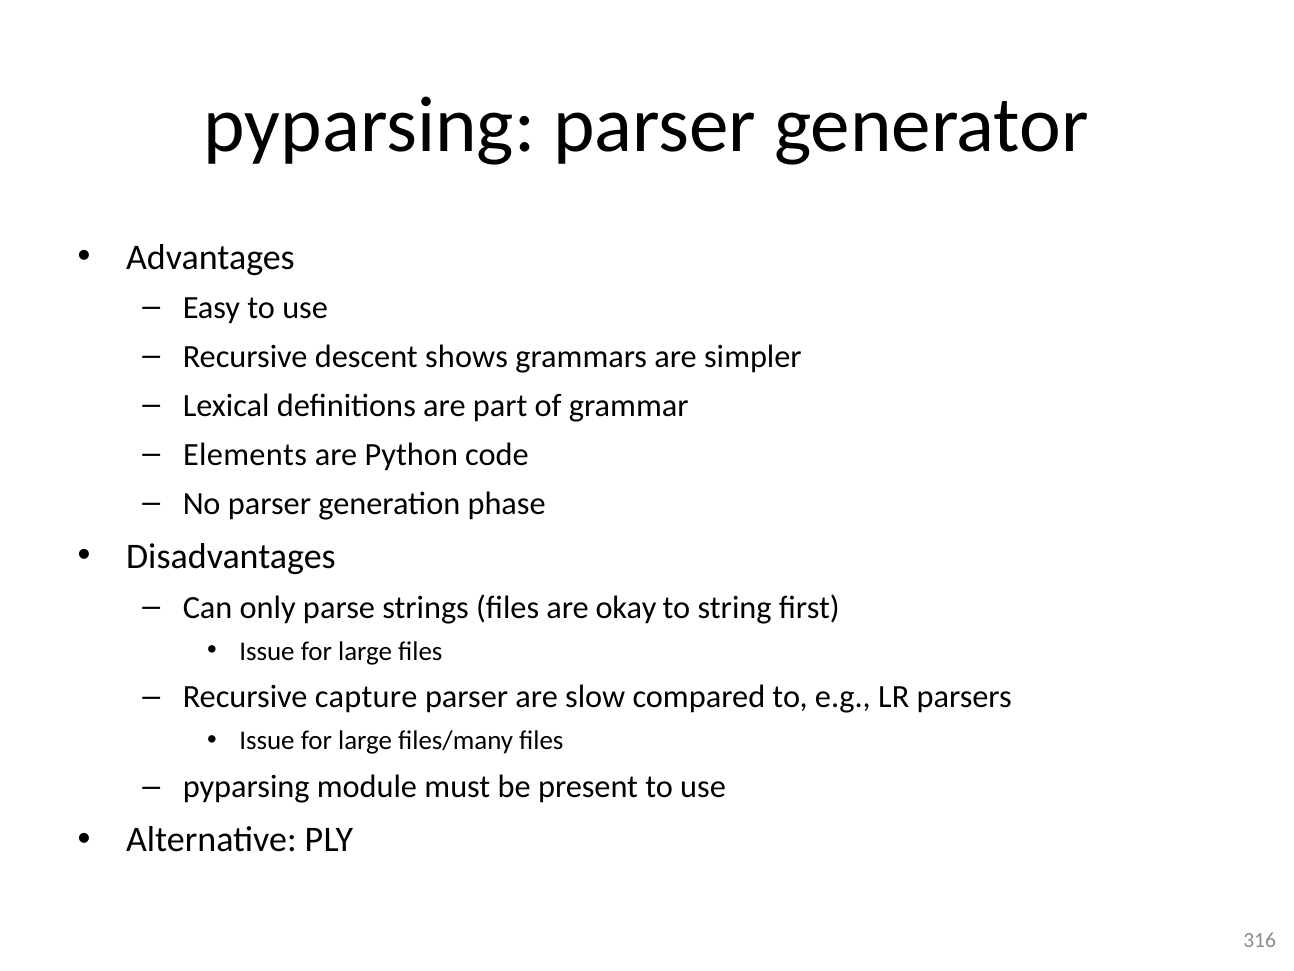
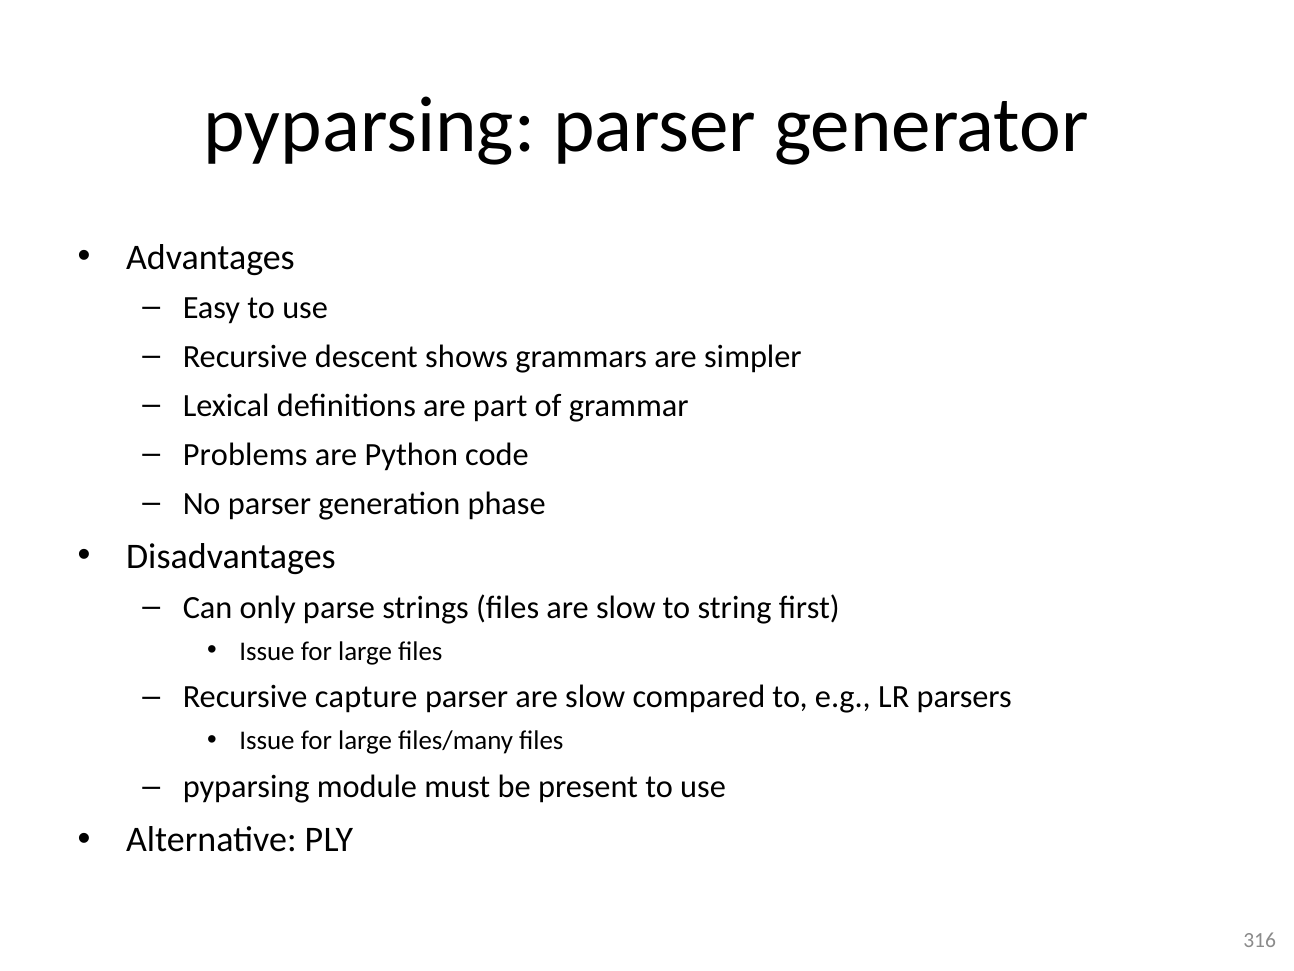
Elements: Elements -> Problems
files are okay: okay -> slow
